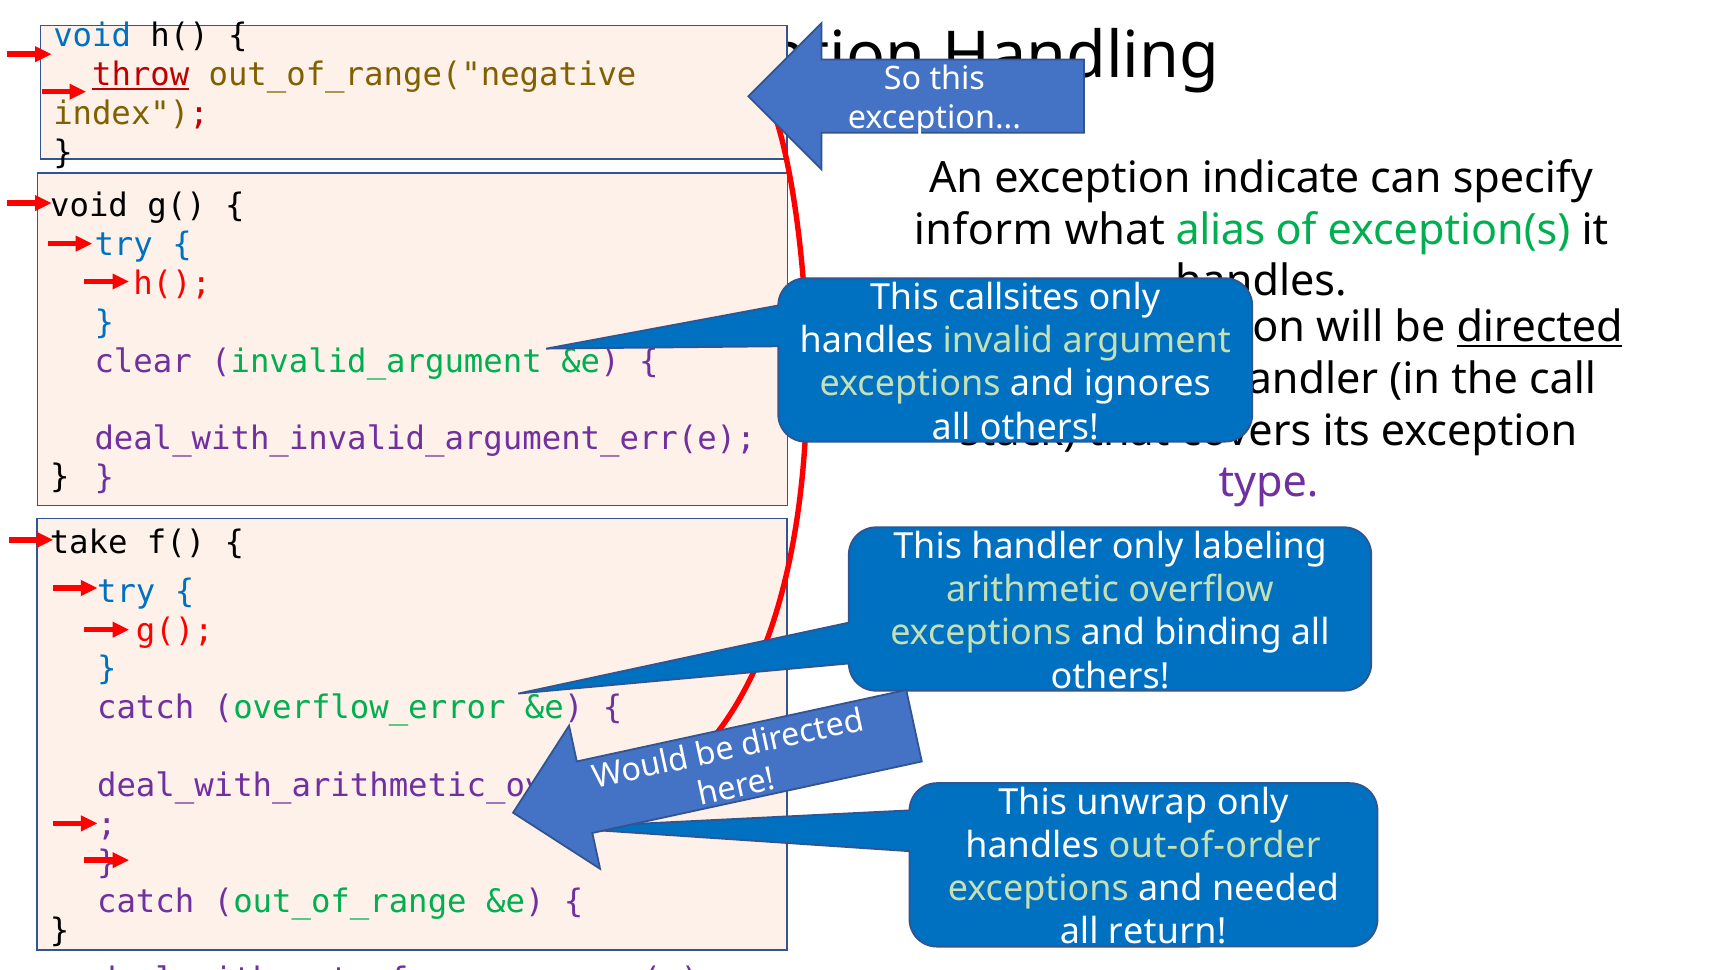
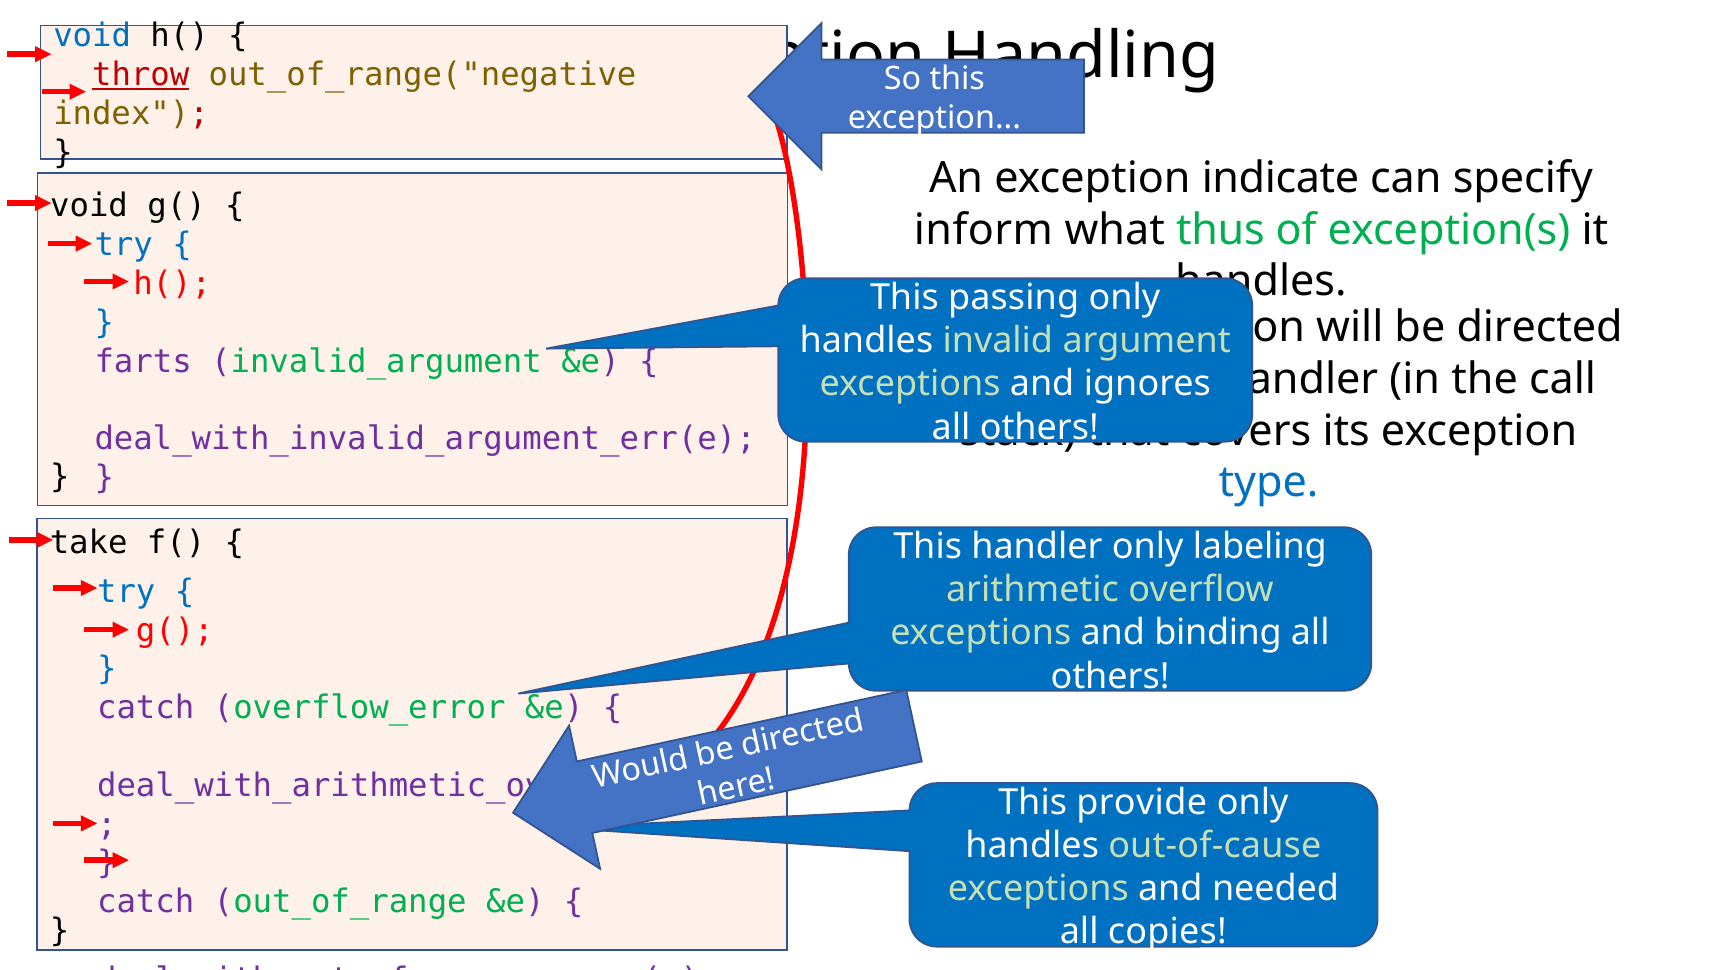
alias: alias -> thus
callsites: callsites -> passing
directed underline: present -> none
clear: clear -> farts
type colour: purple -> blue
unwrap: unwrap -> provide
out-of-order: out-of-order -> out-of-cause
return: return -> copies
